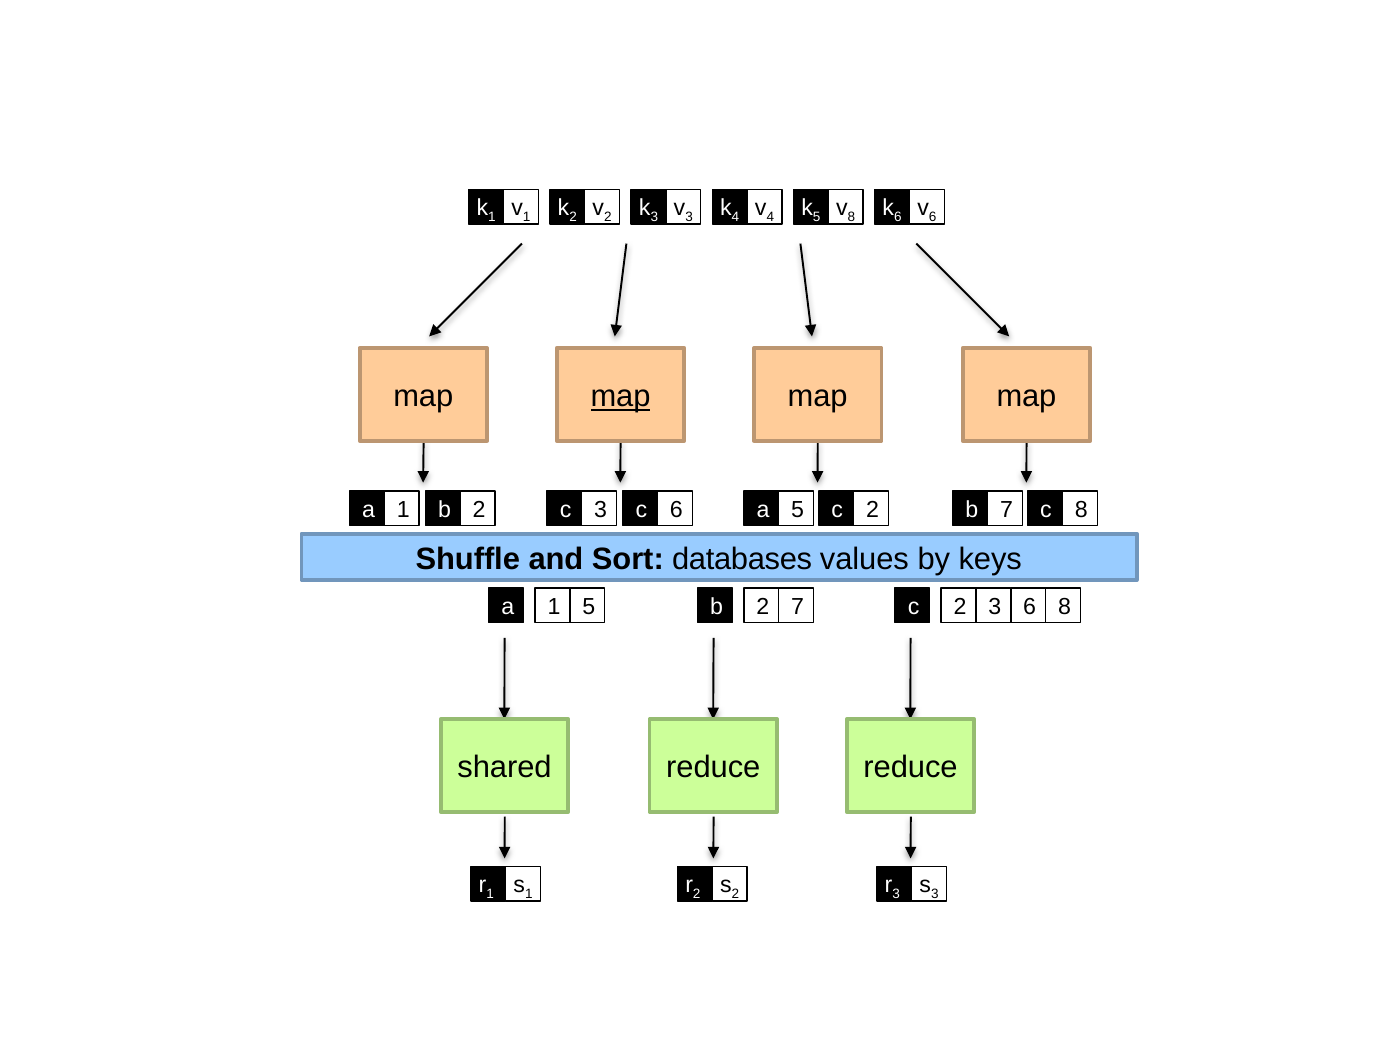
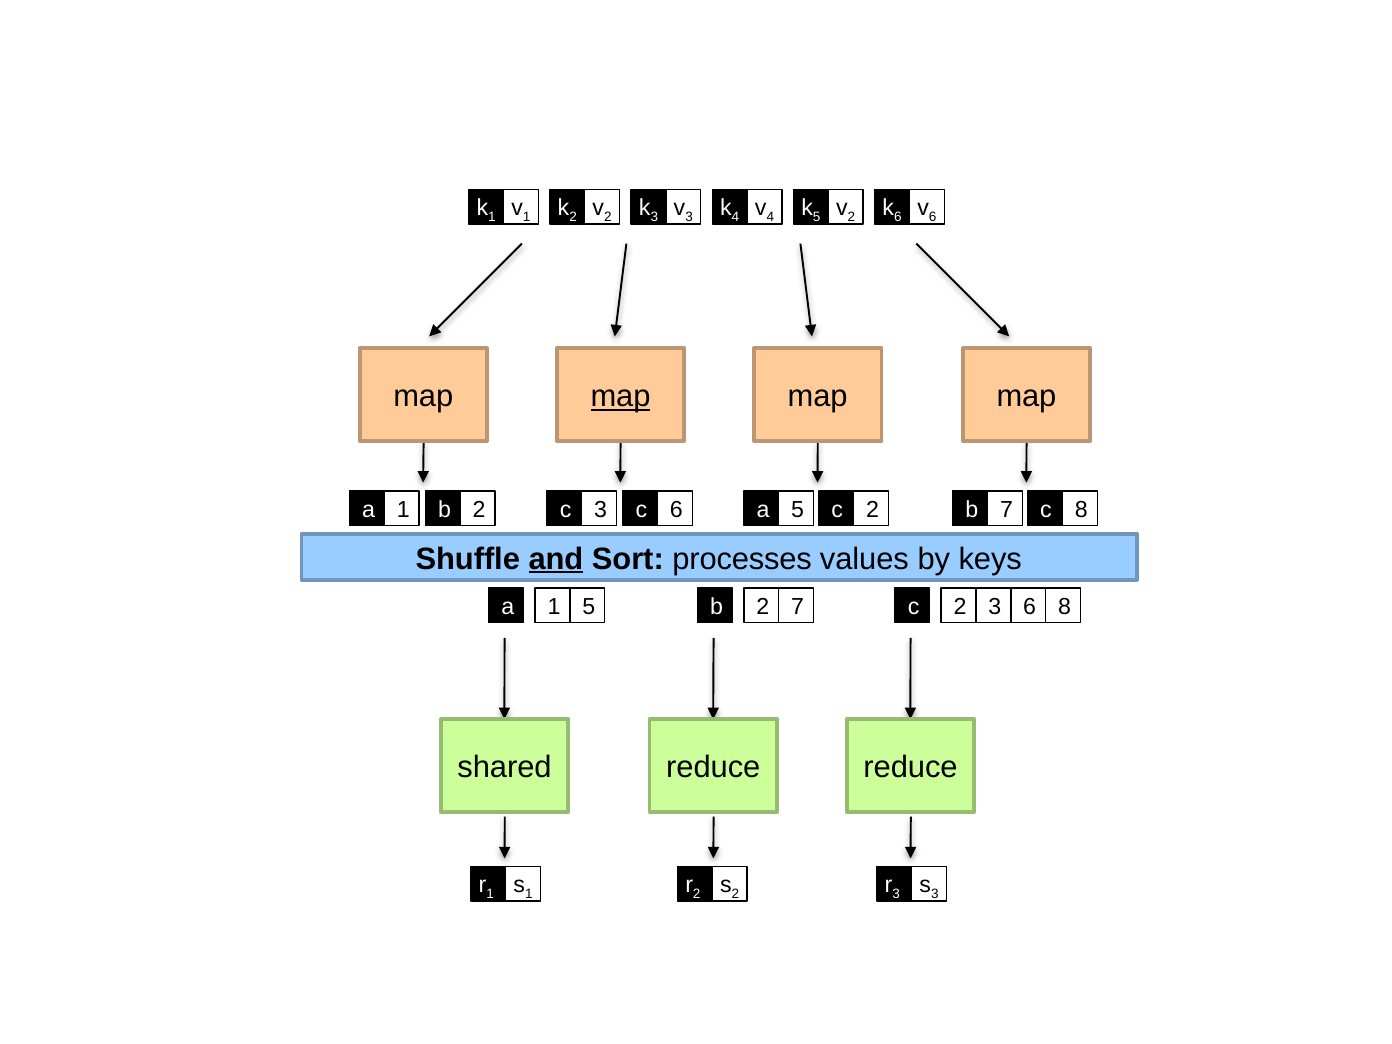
8 at (851, 217): 8 -> 2
and underline: none -> present
databases: databases -> processes
